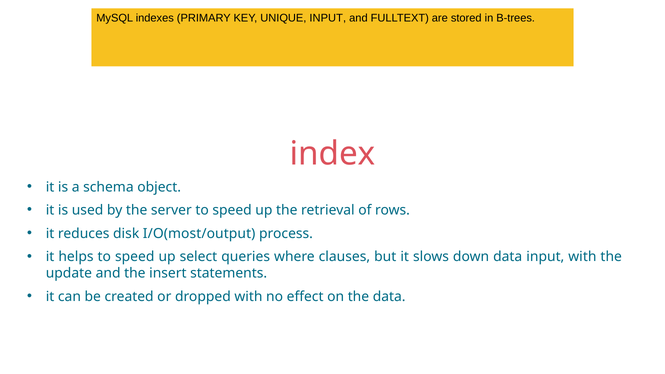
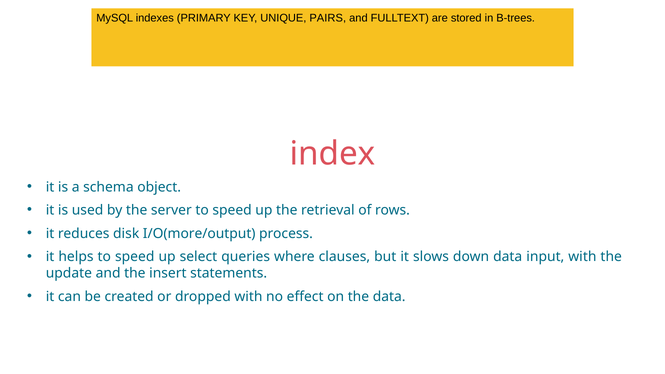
UNIQUE INPUT: INPUT -> PAIRS
I/O(most/output: I/O(most/output -> I/O(more/output
